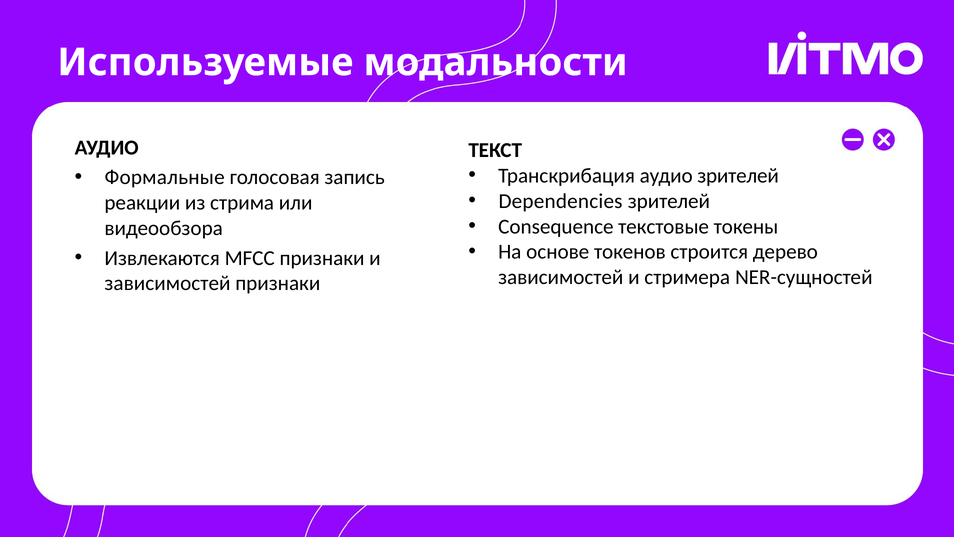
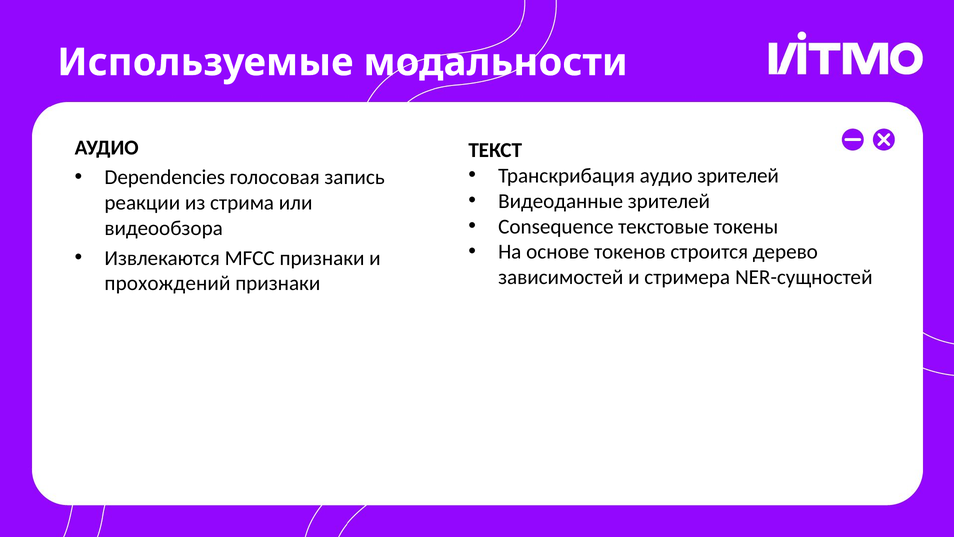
Формальные: Формальные -> Dependencies
Dependencies: Dependencies -> Видеоданные
зависимостей at (168, 283): зависимостей -> прохождений
